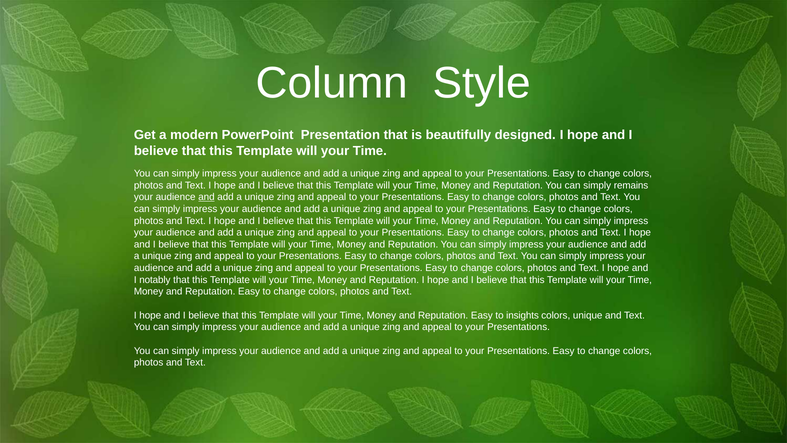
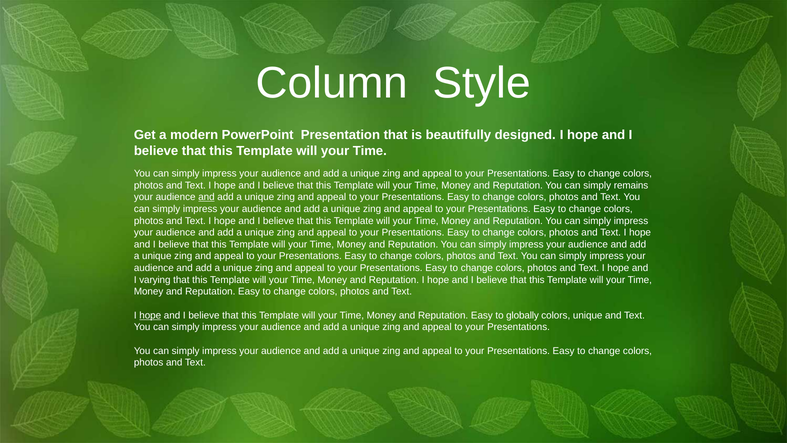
notably: notably -> varying
hope at (150, 315) underline: none -> present
insights: insights -> globally
